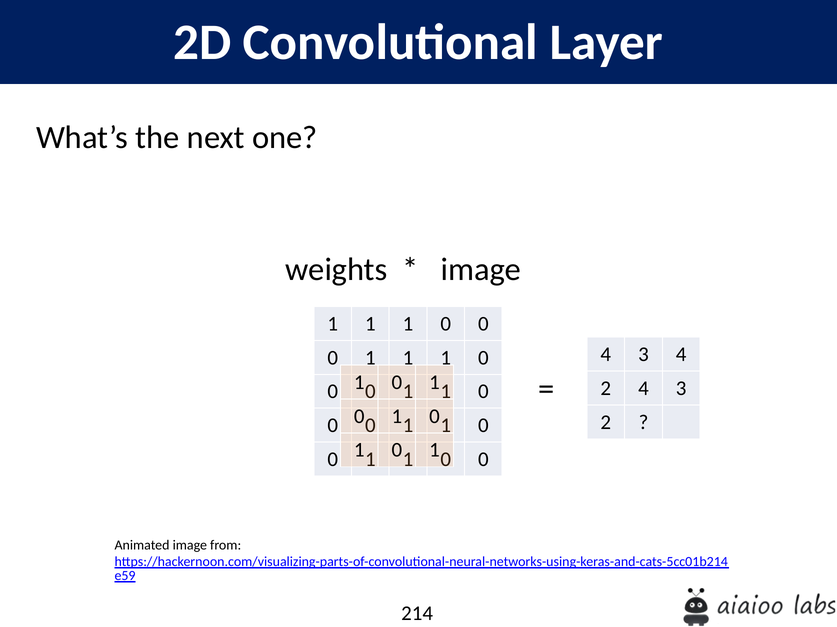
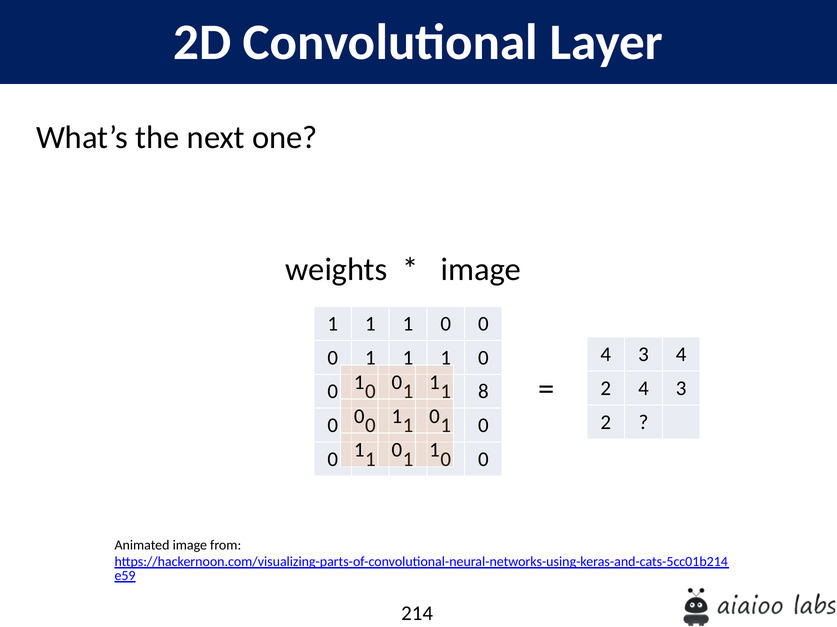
0 at (483, 392): 0 -> 8
